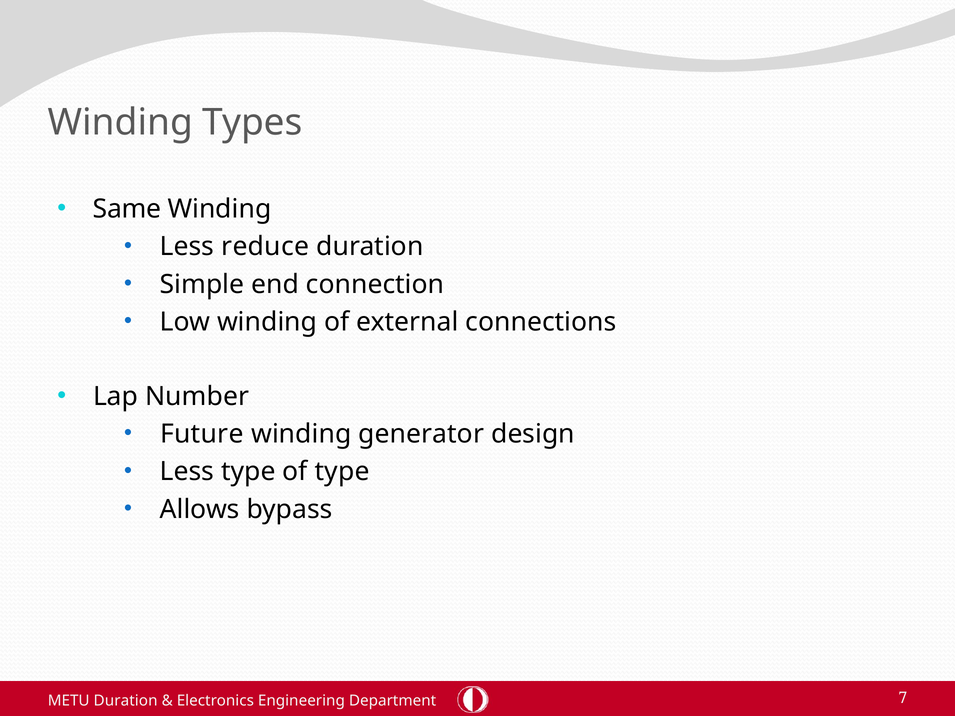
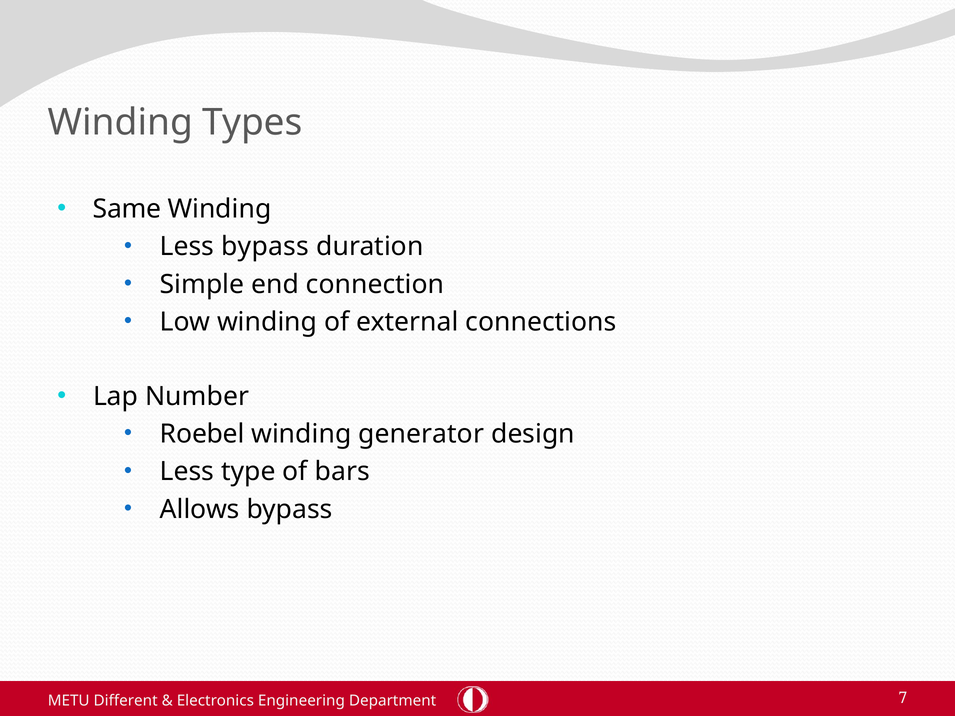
Less reduce: reduce -> bypass
Future: Future -> Roebel
of type: type -> bars
METU Duration: Duration -> Different
